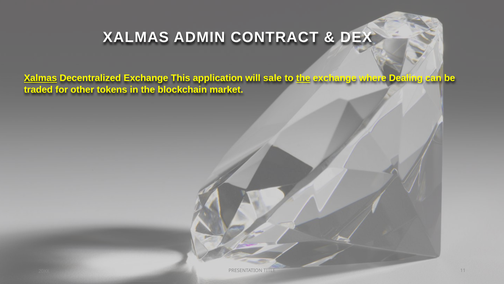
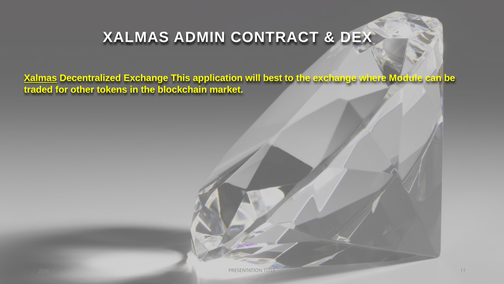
sale: sale -> best
the at (303, 78) underline: present -> none
Dealing: Dealing -> Module
